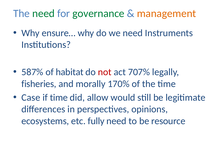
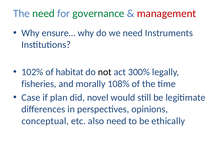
management colour: orange -> red
587%: 587% -> 102%
not colour: red -> black
707%: 707% -> 300%
170%: 170% -> 108%
if time: time -> plan
allow: allow -> novel
ecosystems: ecosystems -> conceptual
fully: fully -> also
resource: resource -> ethically
